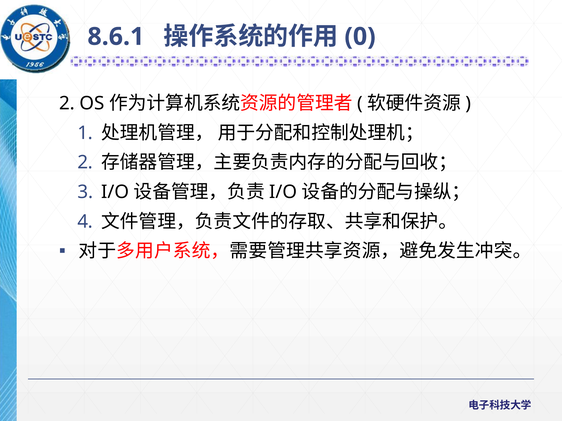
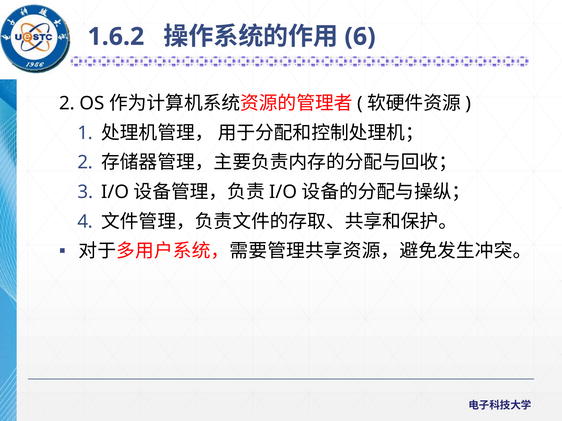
8.6.1: 8.6.1 -> 1.6.2
0: 0 -> 6
